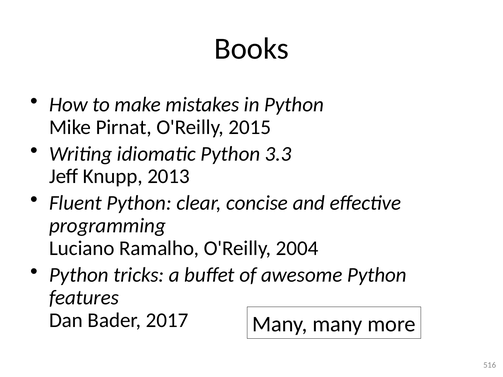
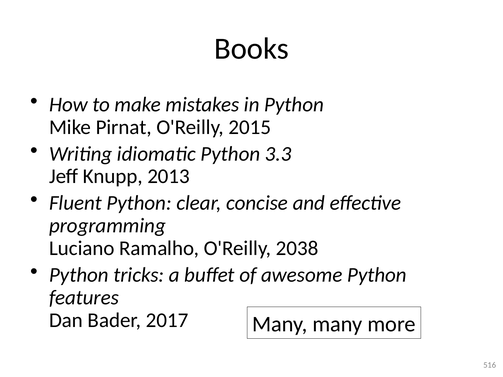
2004: 2004 -> 2038
